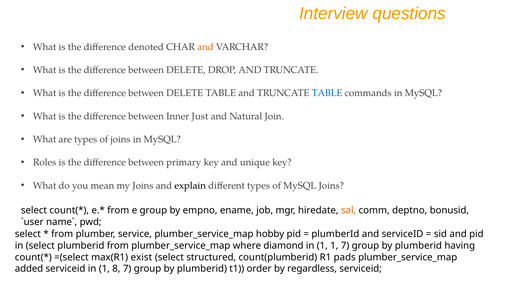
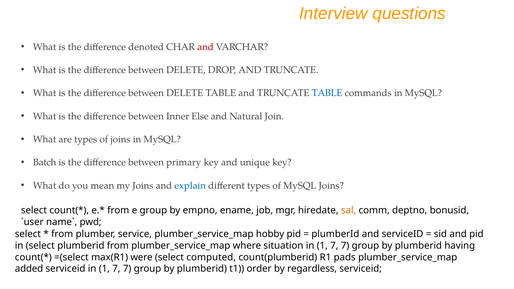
and at (206, 47) colour: orange -> red
Just: Just -> Else
Roles: Roles -> Batch
explain colour: black -> blue
diamond: diamond -> situation
1 at (334, 246): 1 -> 7
exist: exist -> were
structured: structured -> computed
serviceid in 1 8: 8 -> 7
